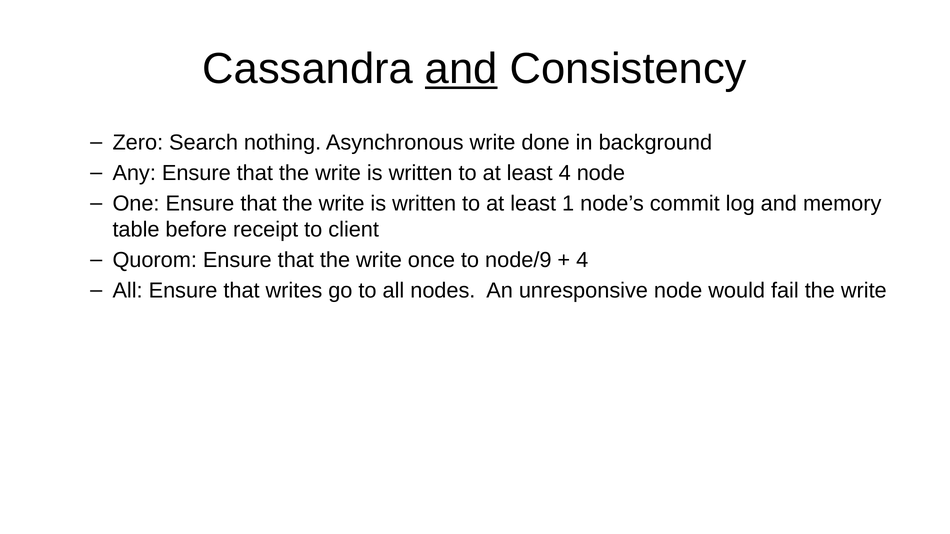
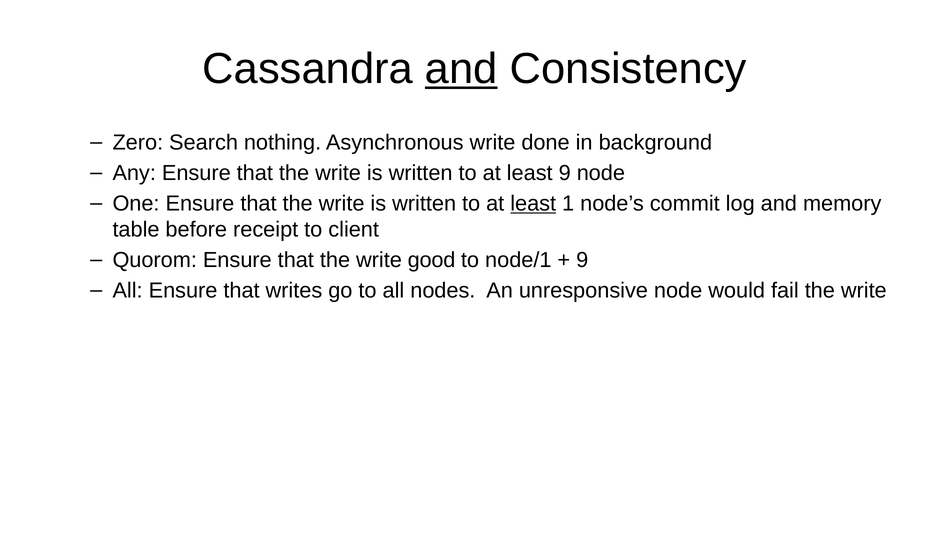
least 4: 4 -> 9
least at (533, 204) underline: none -> present
once: once -> good
node/9: node/9 -> node/1
4 at (582, 260): 4 -> 9
